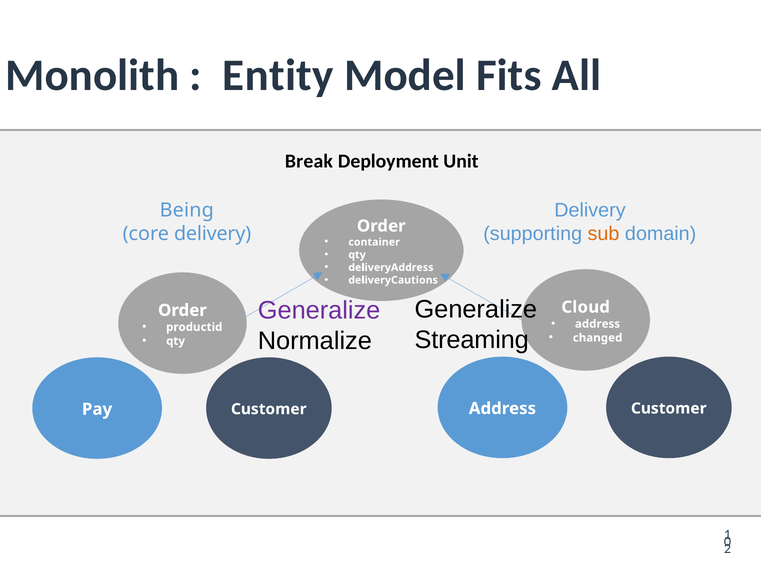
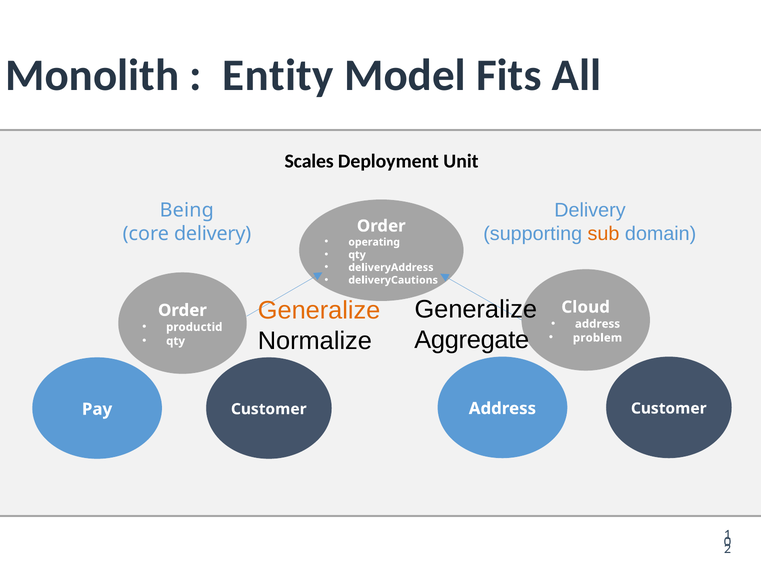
Break: Break -> Scales
container: container -> operating
Generalize at (319, 311) colour: purple -> orange
Streaming: Streaming -> Aggregate
changed: changed -> problem
